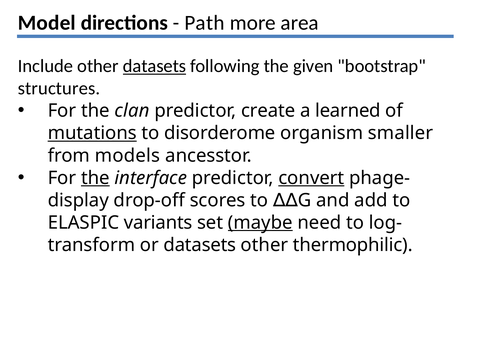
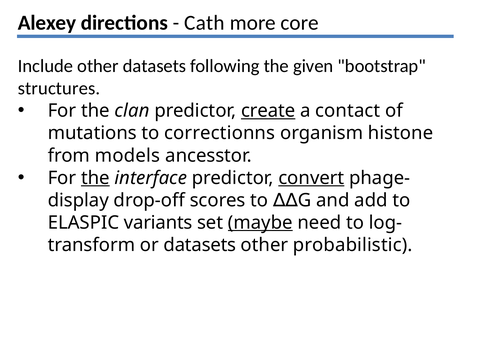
Model: Model -> Alexey
Path: Path -> Cath
area: area -> core
datasets at (154, 66) underline: present -> none
create underline: none -> present
learned: learned -> contact
mutations underline: present -> none
disorderome: disorderome -> correctionns
smaller: smaller -> histone
thermophilic: thermophilic -> probabilistic
